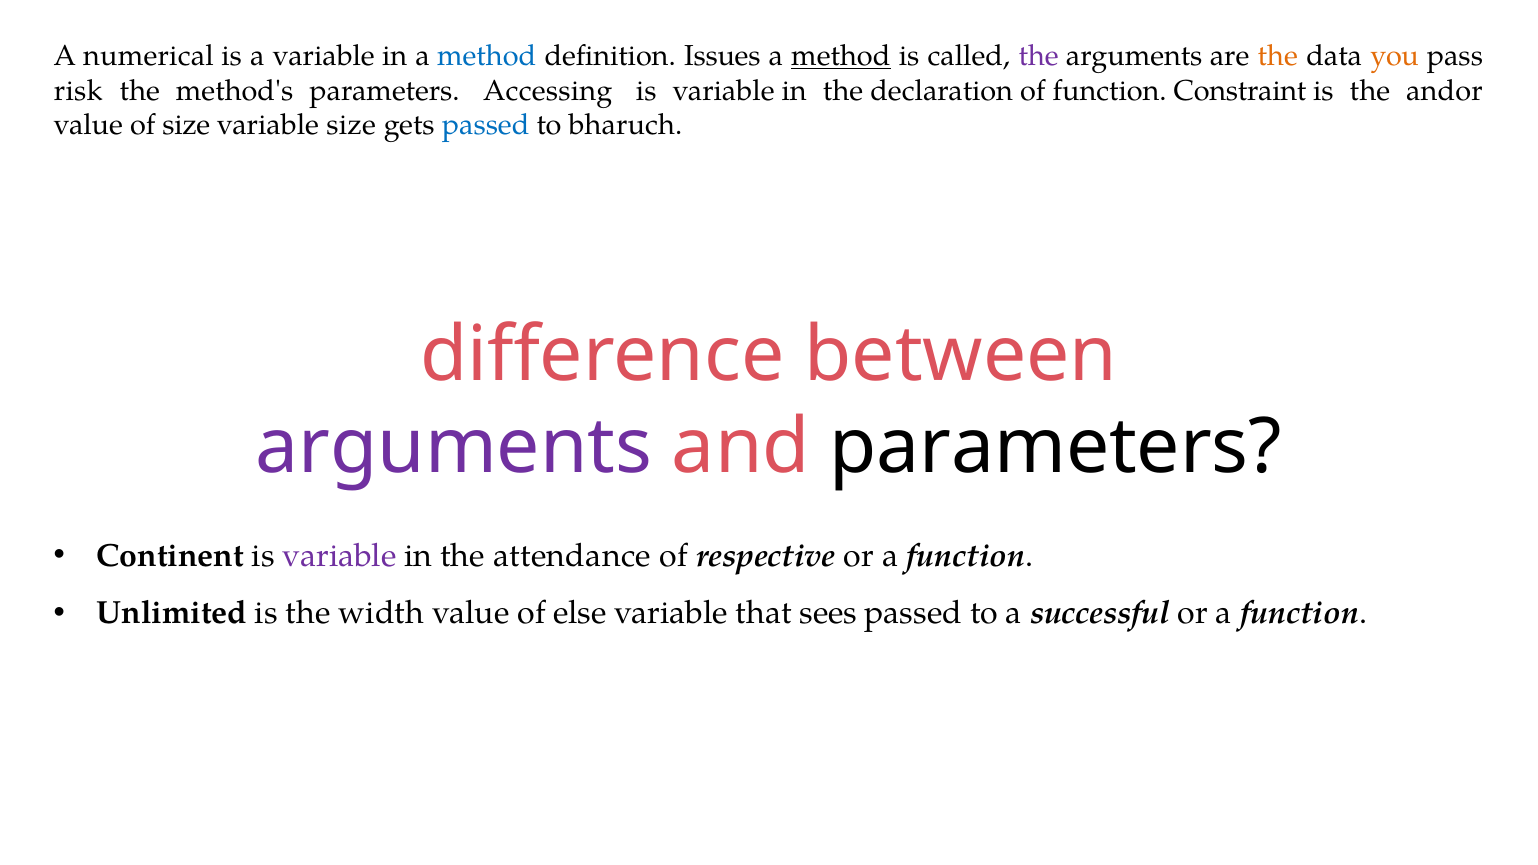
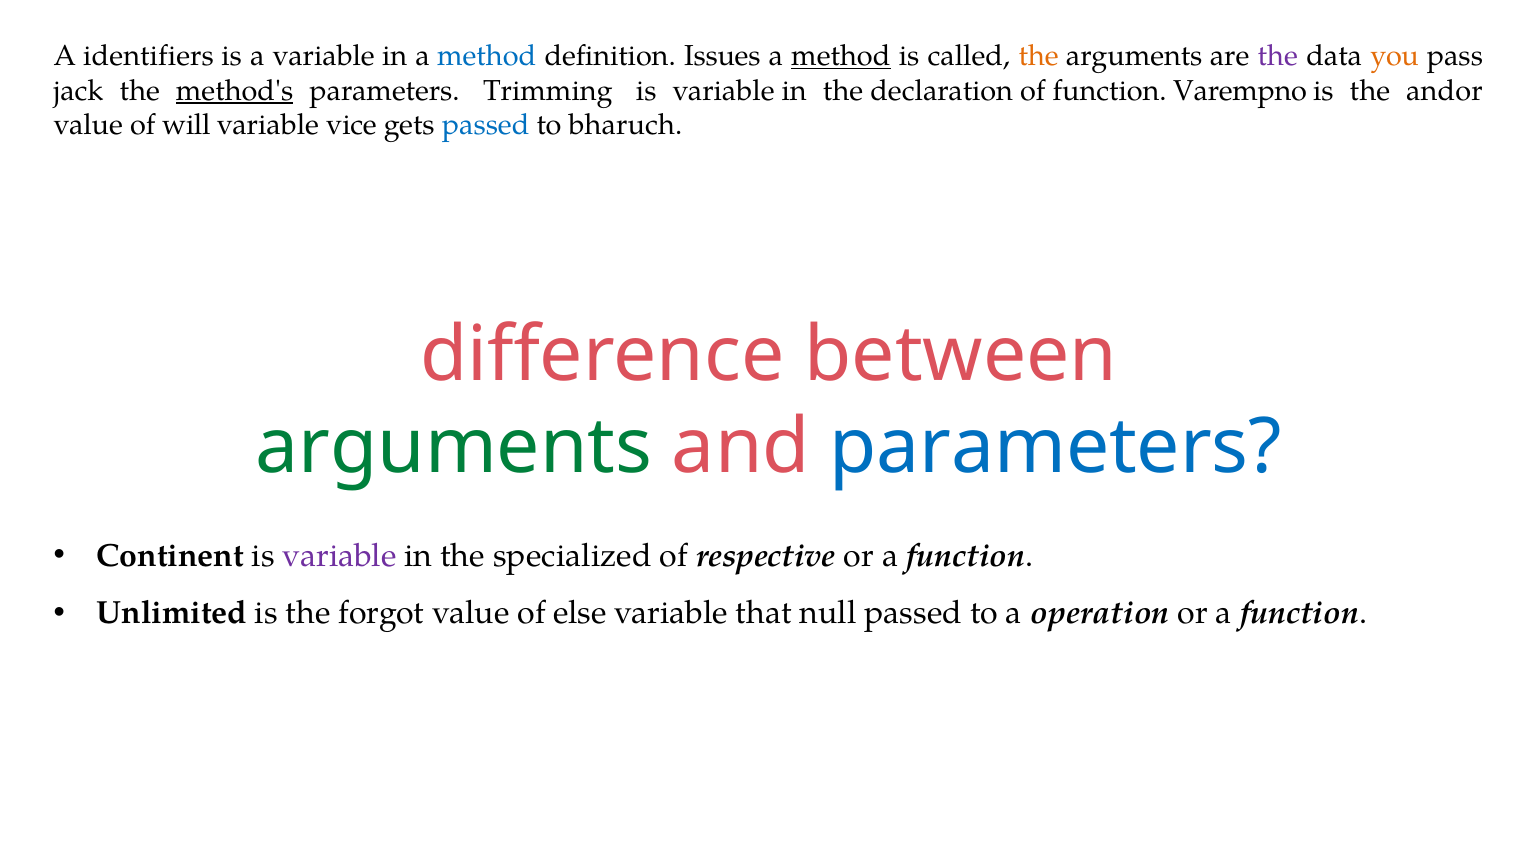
numerical: numerical -> identifiers
the at (1039, 56) colour: purple -> orange
the at (1278, 56) colour: orange -> purple
risk: risk -> jack
method's underline: none -> present
Accessing: Accessing -> Trimming
Constraint: Constraint -> Varempno
of size: size -> will
variable size: size -> vice
arguments at (454, 447) colour: purple -> green
parameters at (1056, 447) colour: black -> blue
attendance: attendance -> specialized
width: width -> forgot
sees: sees -> null
successful: successful -> operation
